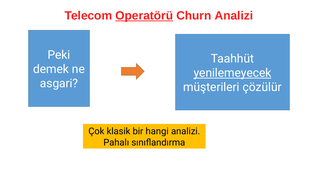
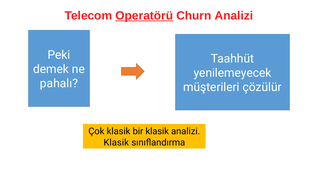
yenilemeyecek underline: present -> none
asgari: asgari -> pahalı
bir hangi: hangi -> klasik
Pahalı at (116, 142): Pahalı -> Klasik
